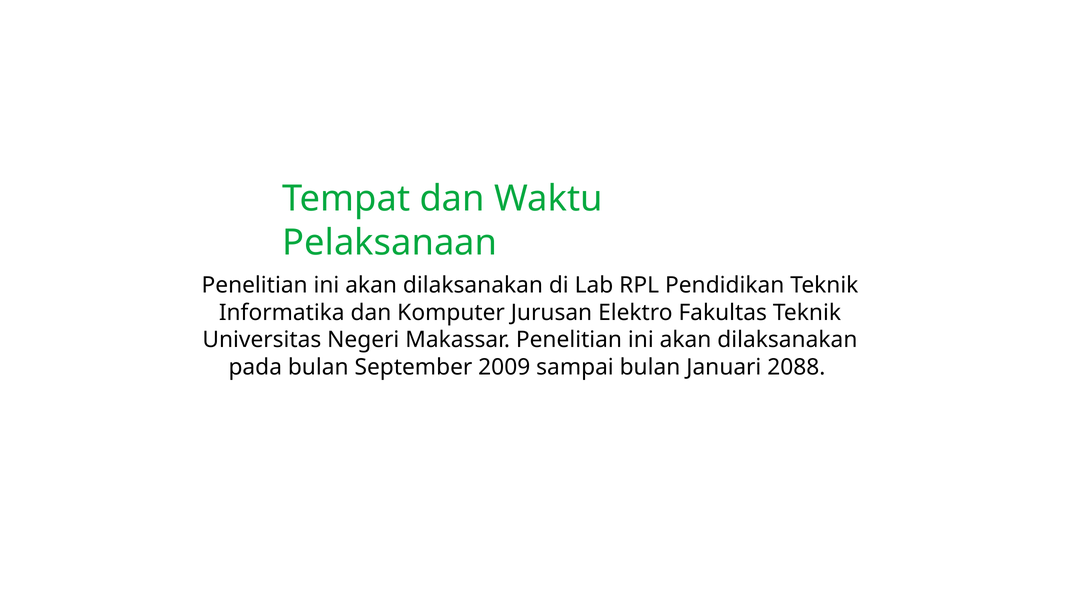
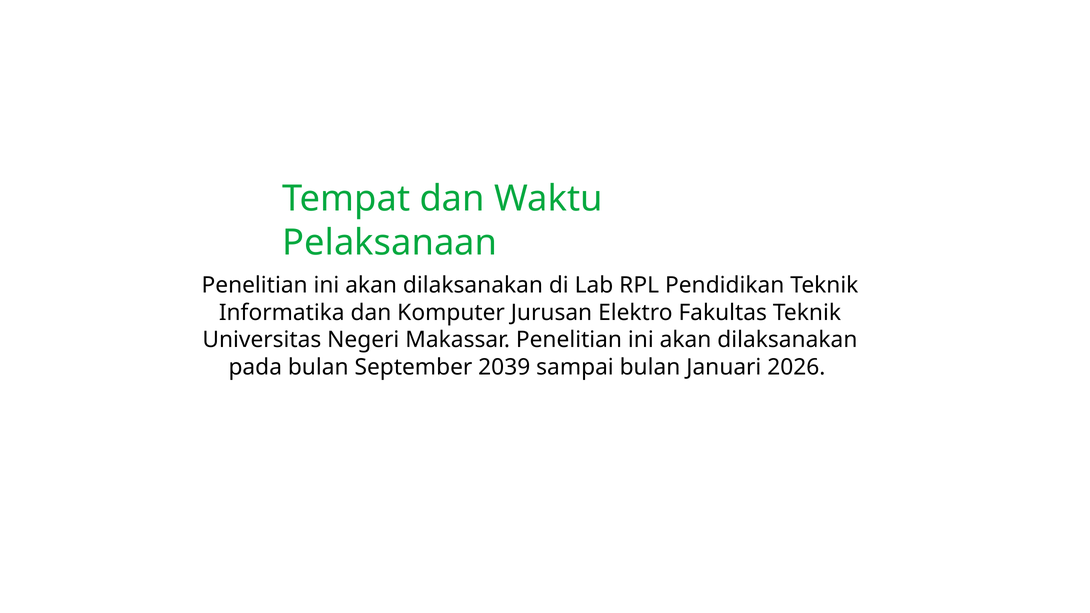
2009: 2009 -> 2039
2088: 2088 -> 2026
